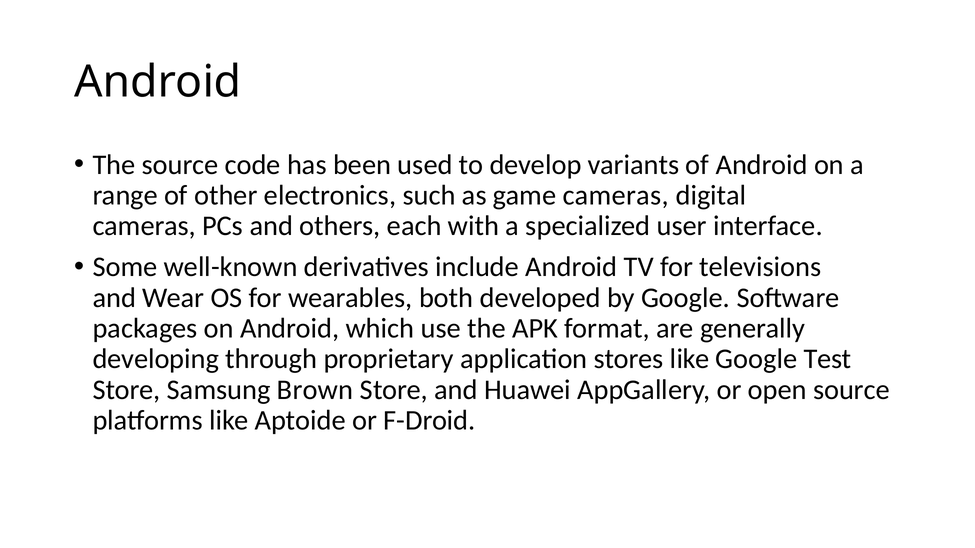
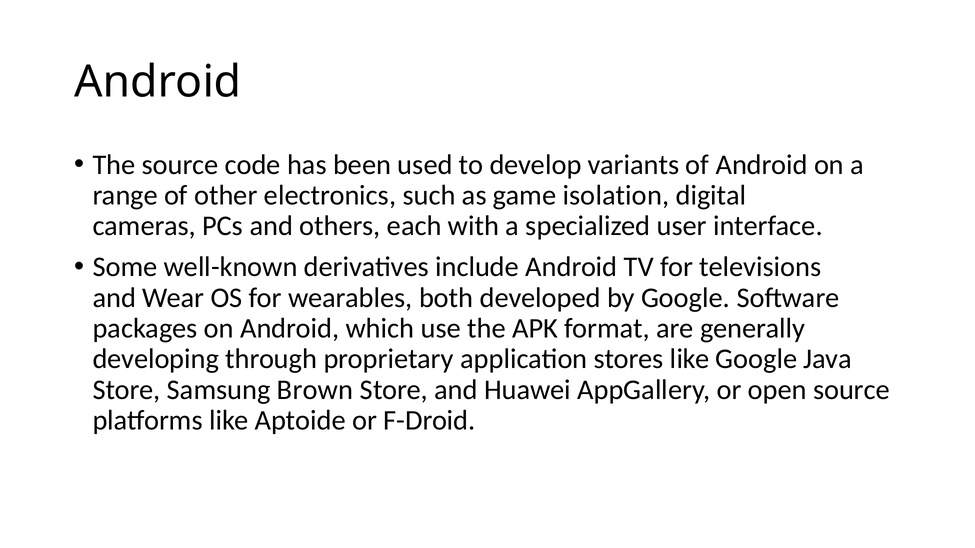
game cameras: cameras -> isolation
Test: Test -> Java
